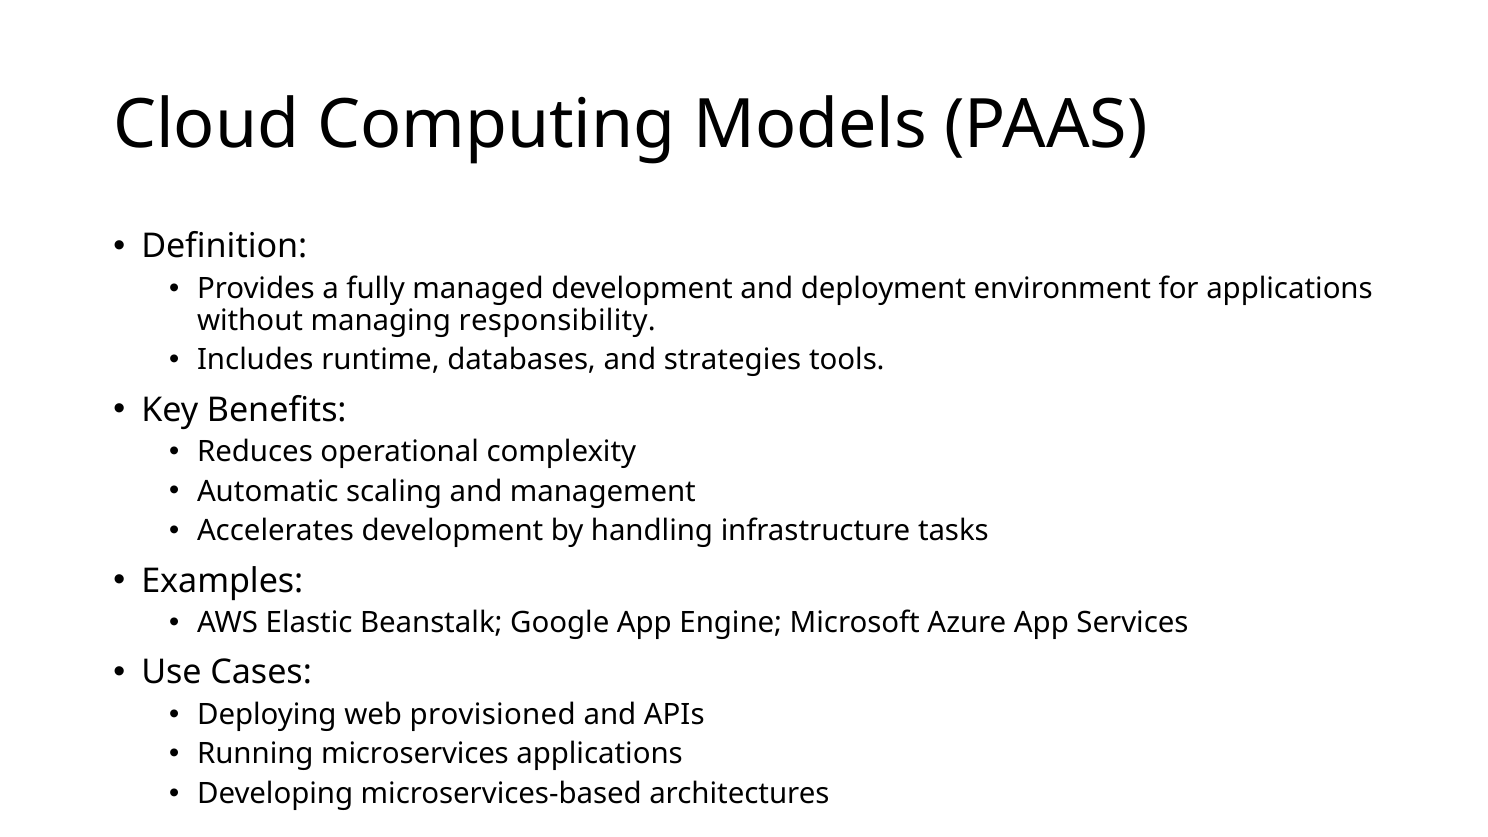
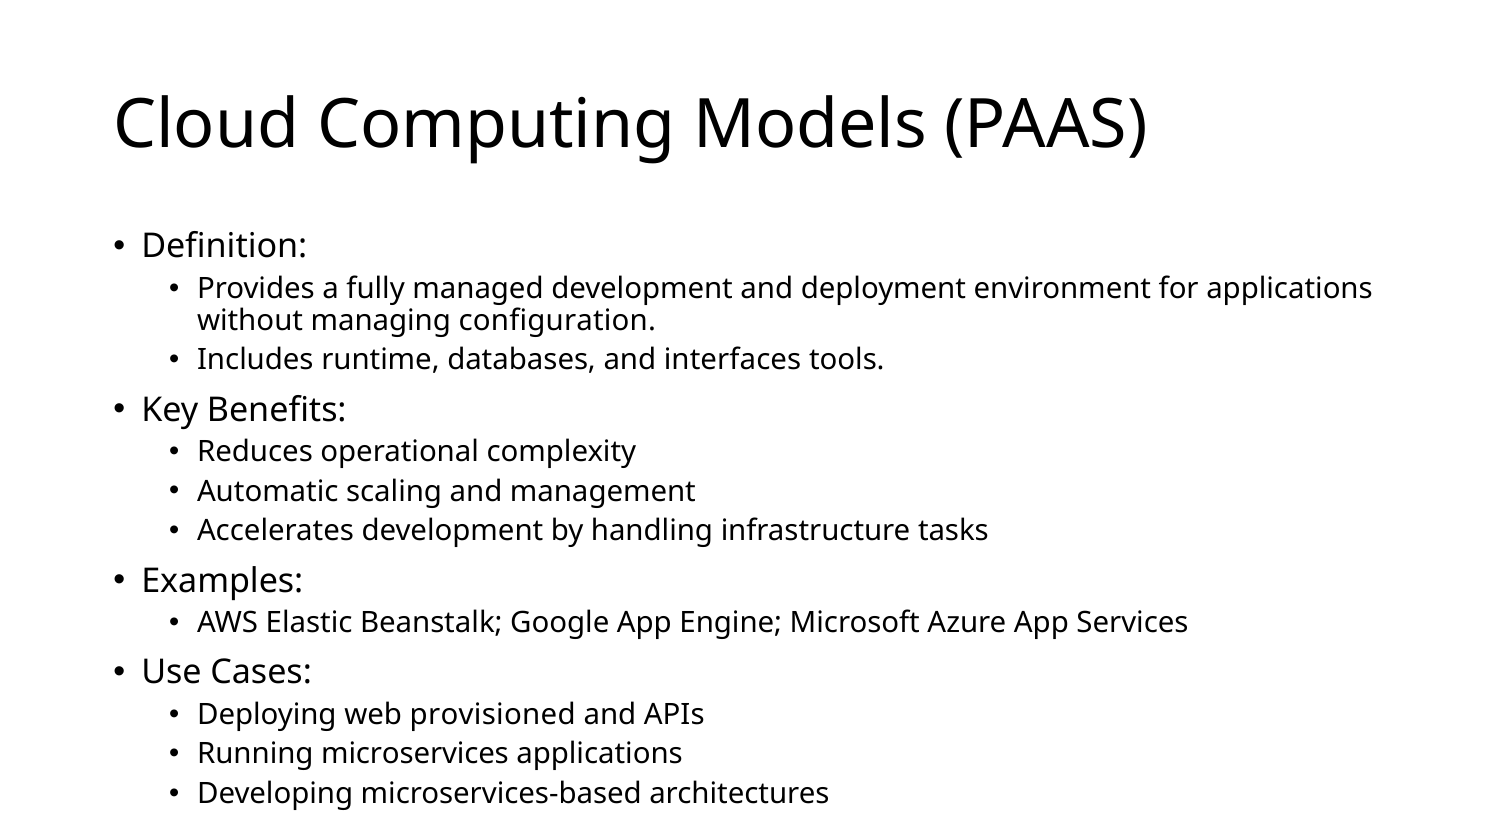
responsibility: responsibility -> configuration
strategies: strategies -> interfaces
